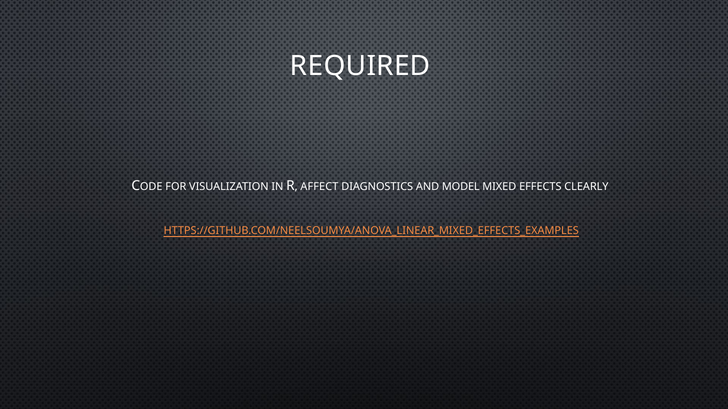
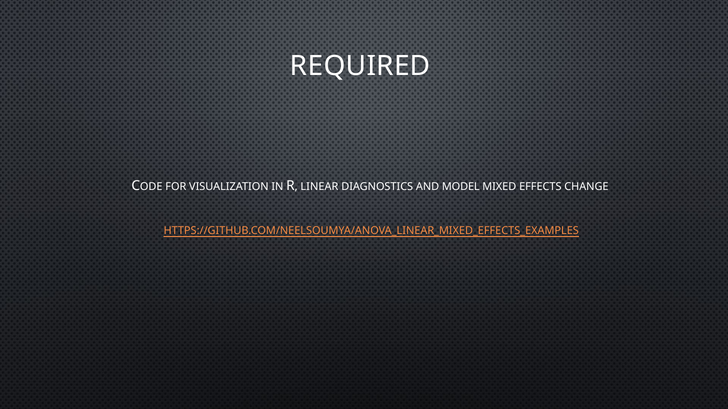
AFFECT: AFFECT -> LINEAR
CLEARLY: CLEARLY -> CHANGE
